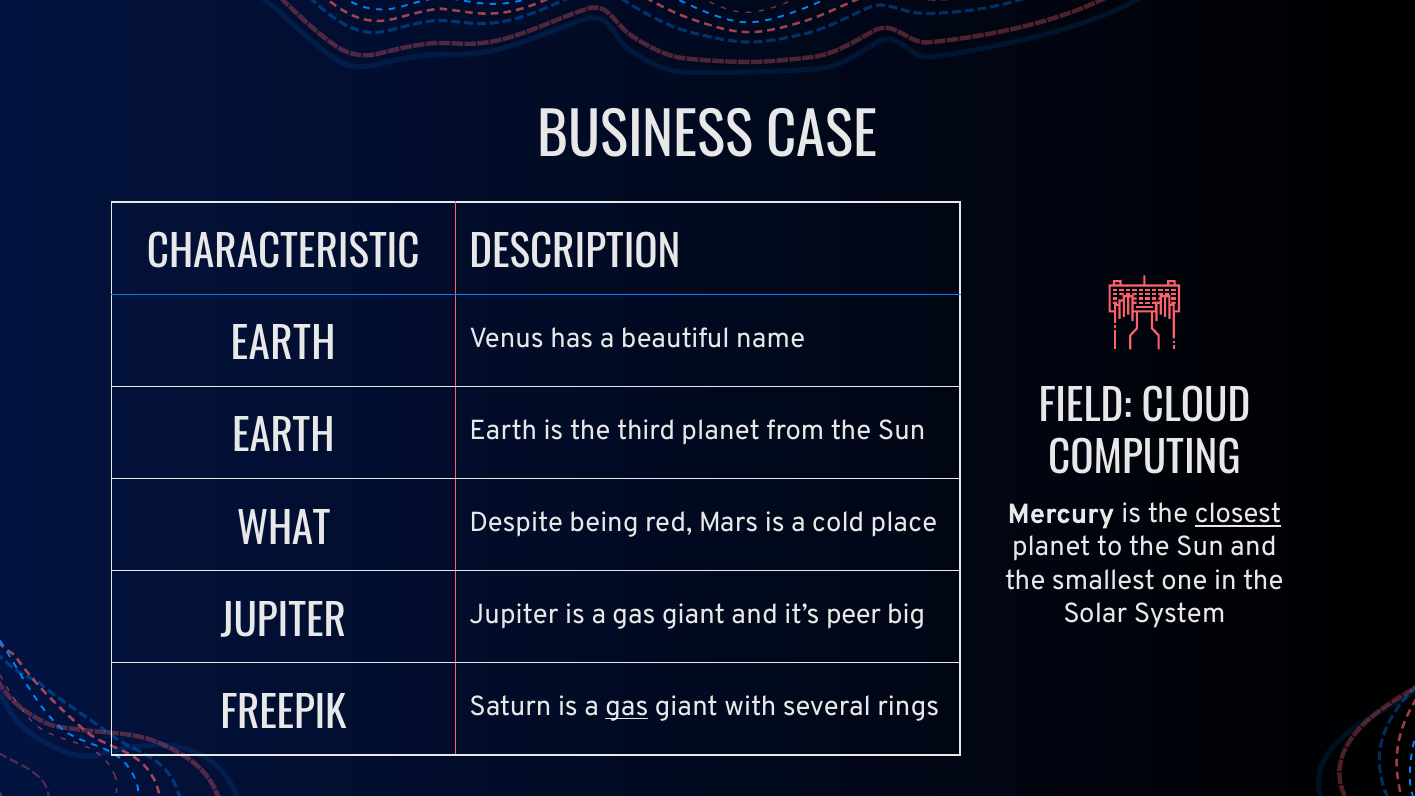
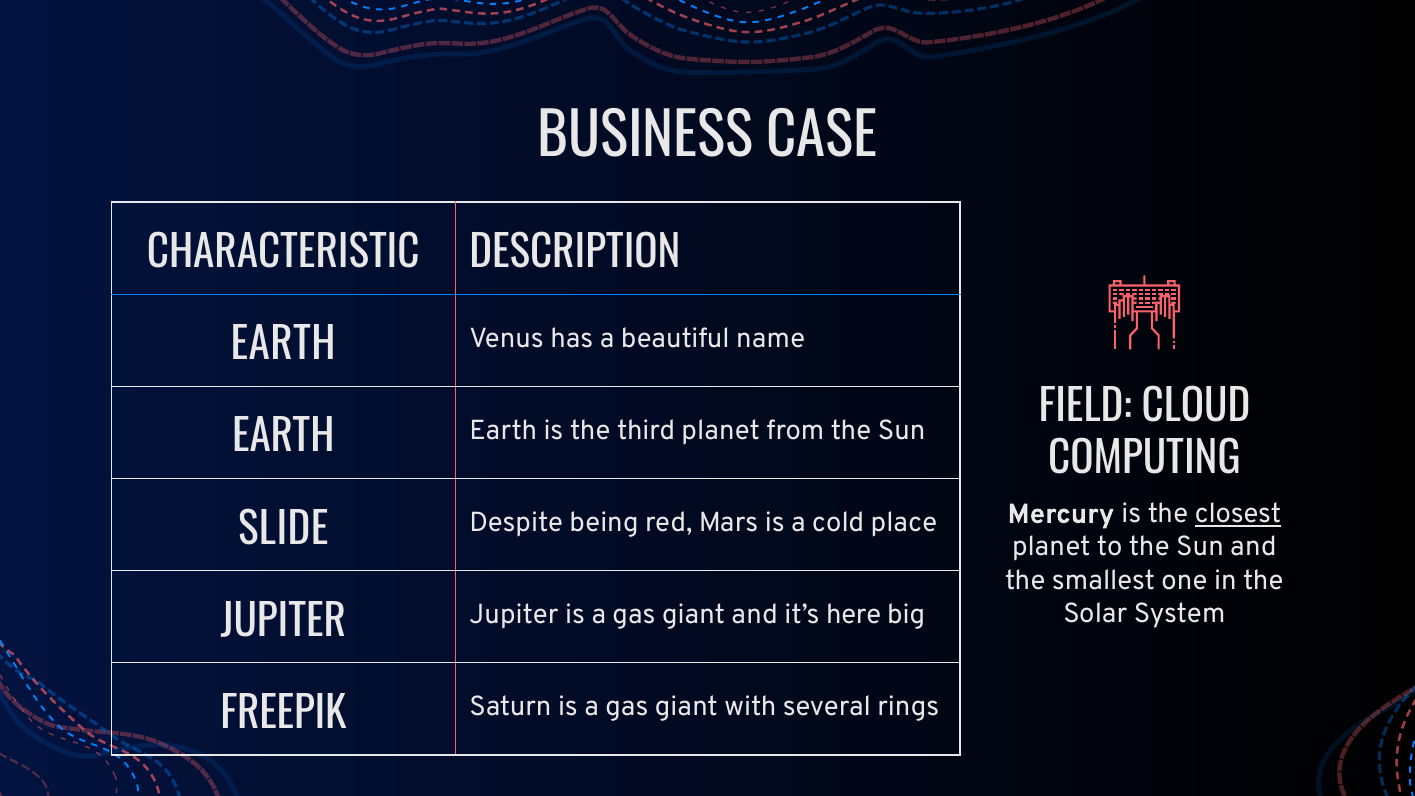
WHAT: WHAT -> SLIDE
peer: peer -> here
gas at (627, 707) underline: present -> none
